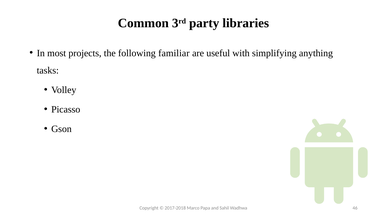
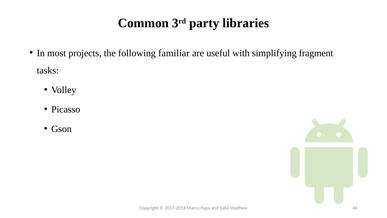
anything: anything -> fragment
